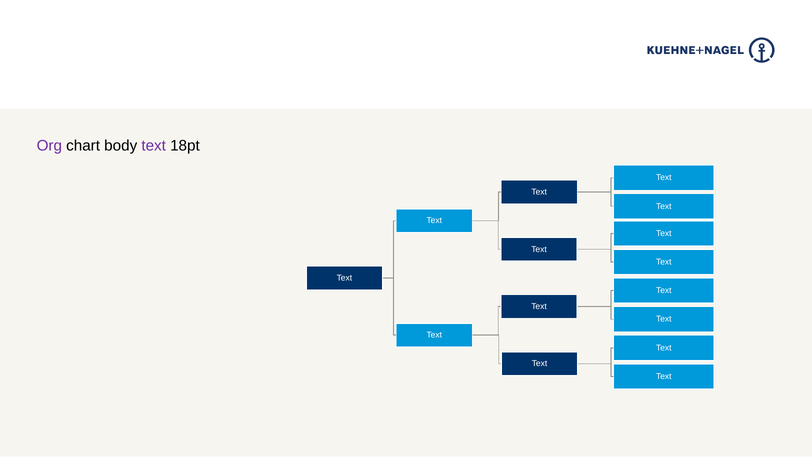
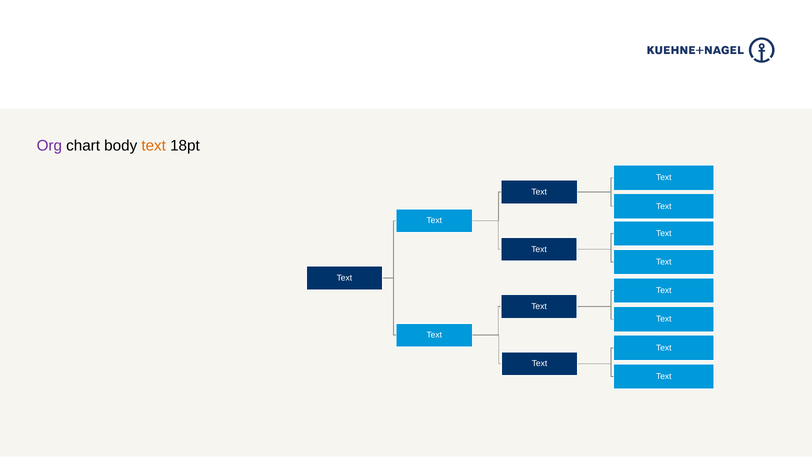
text at (154, 146) colour: purple -> orange
